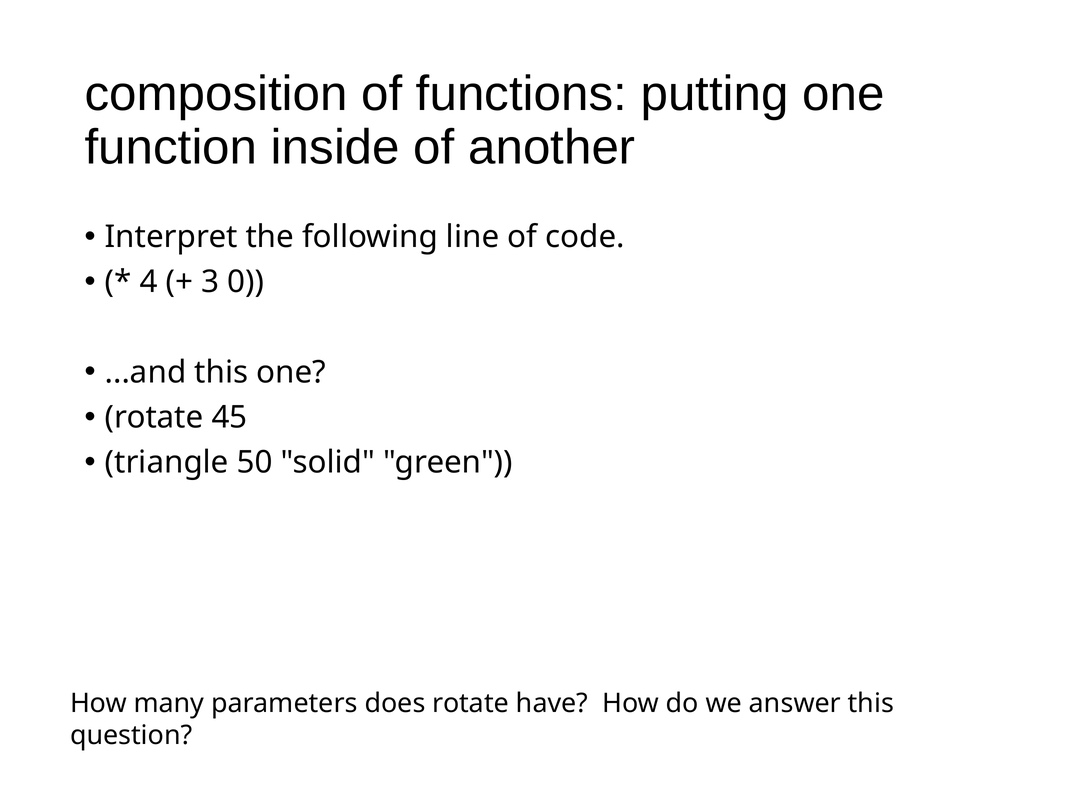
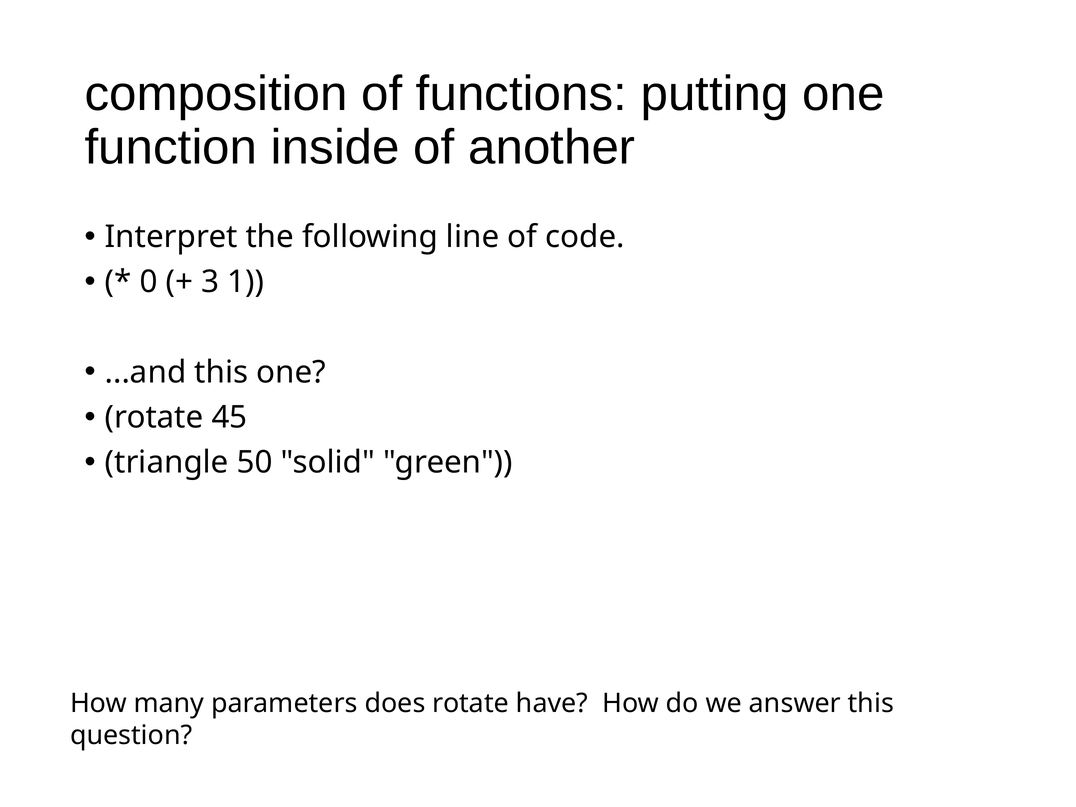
4: 4 -> 0
0: 0 -> 1
